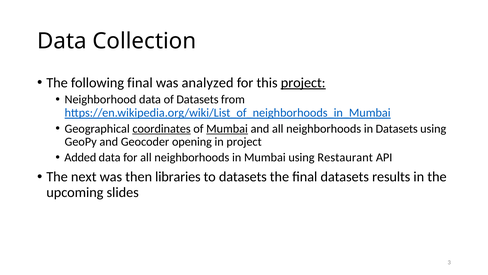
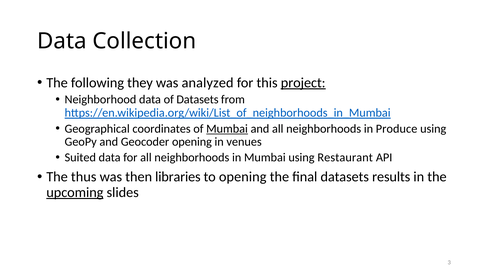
following final: final -> they
coordinates underline: present -> none
in Datasets: Datasets -> Produce
in project: project -> venues
Added: Added -> Suited
next: next -> thus
to datasets: datasets -> opening
upcoming underline: none -> present
